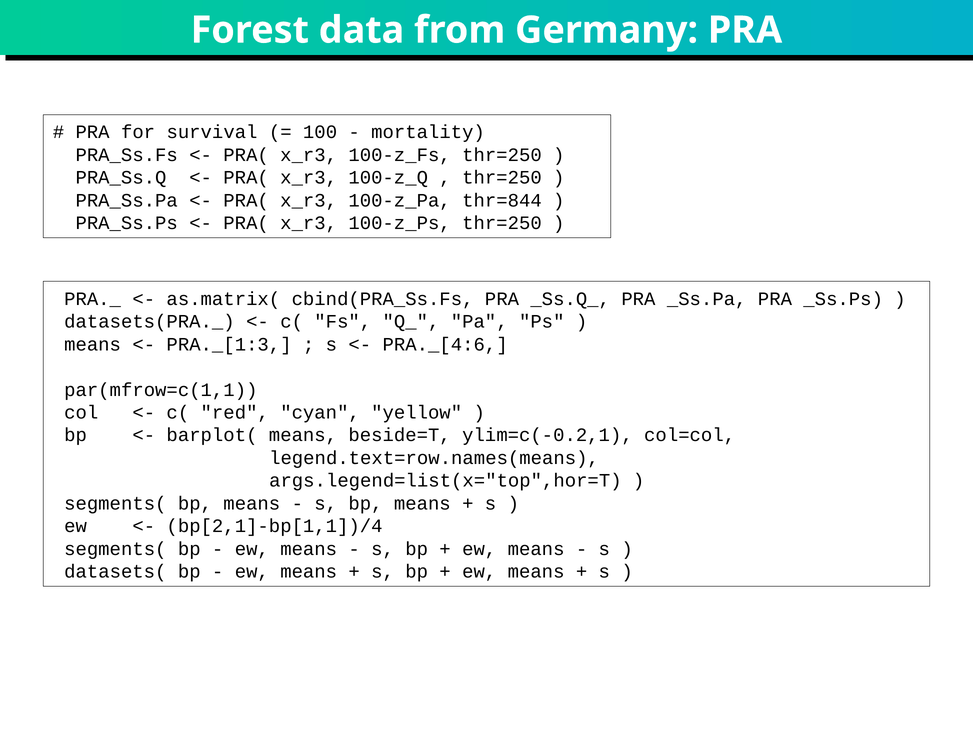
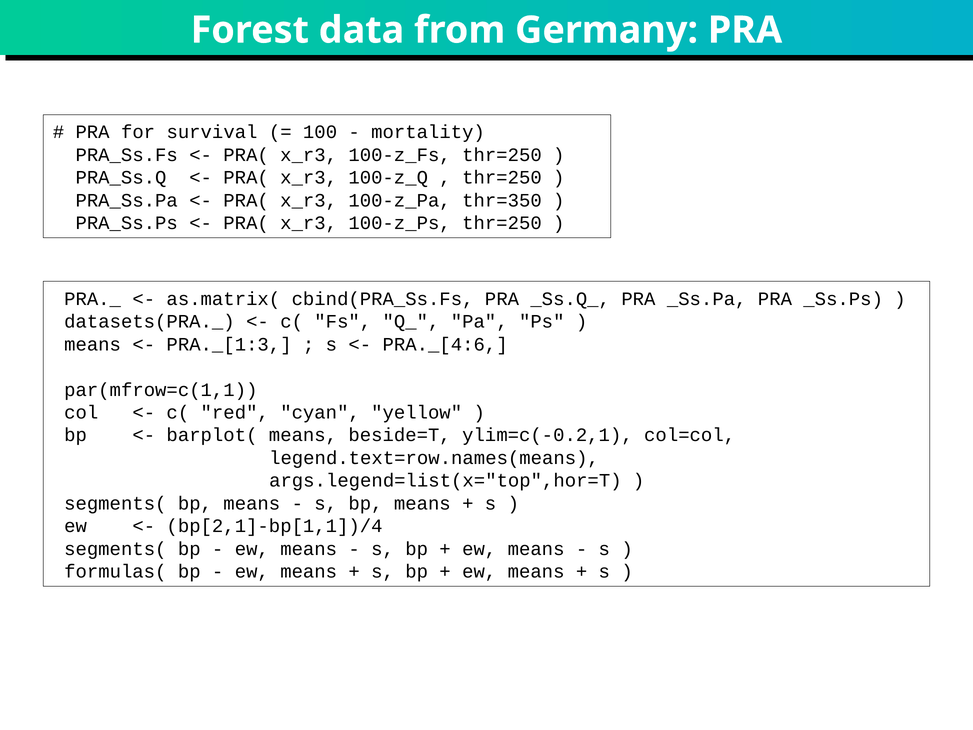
thr=844: thr=844 -> thr=350
datasets(: datasets( -> formulas(
